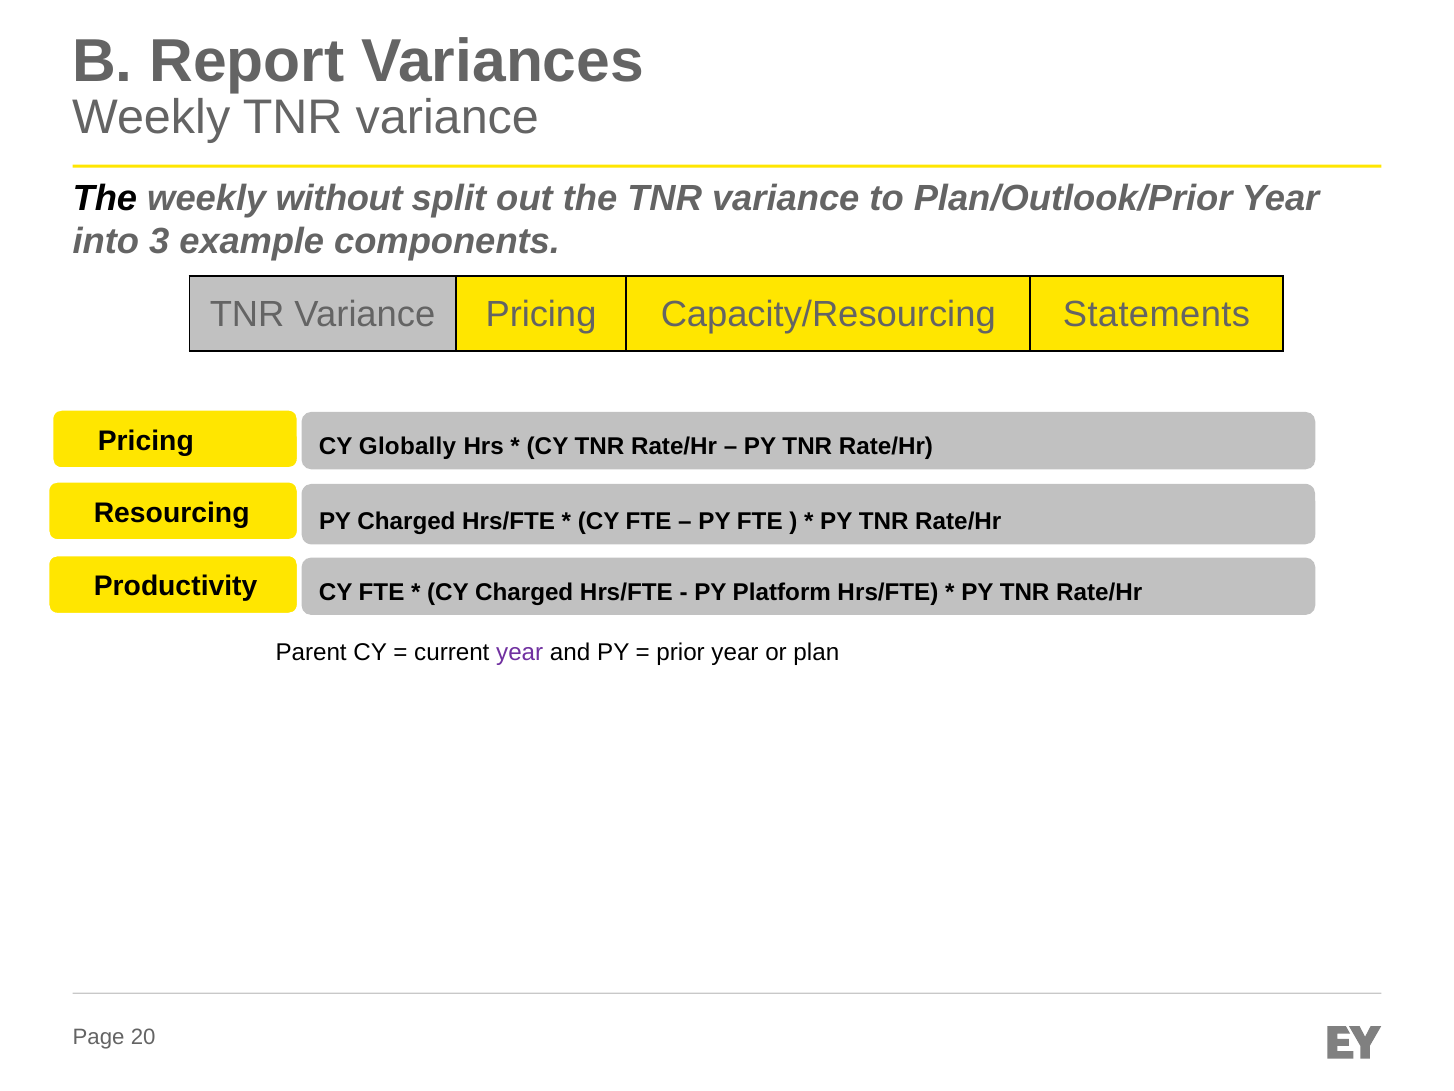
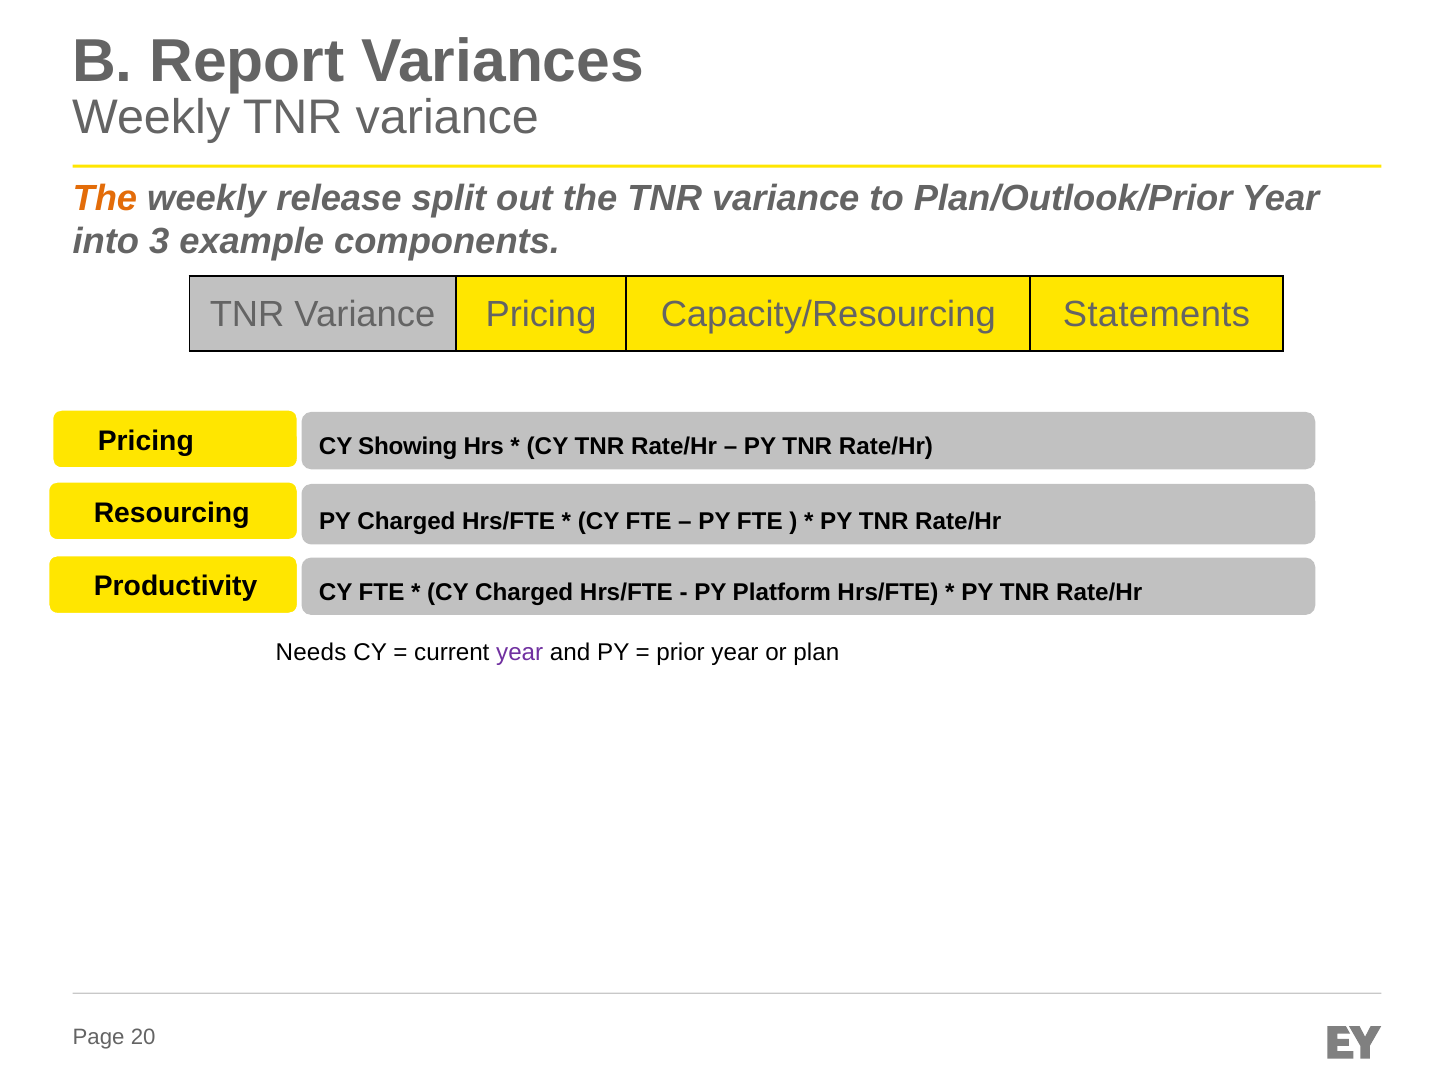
The at (105, 198) colour: black -> orange
without: without -> release
Globally: Globally -> Showing
Parent: Parent -> Needs
